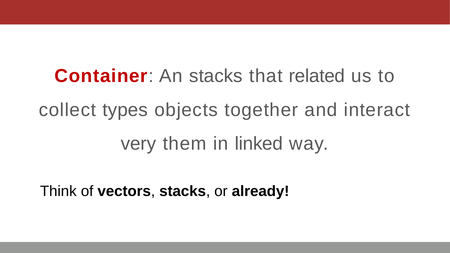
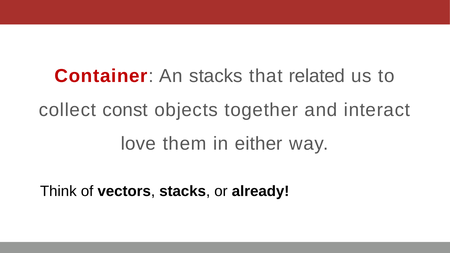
types: types -> const
very: very -> love
linked: linked -> either
